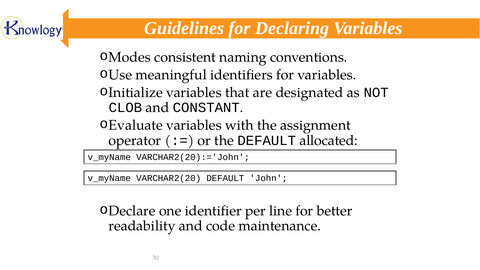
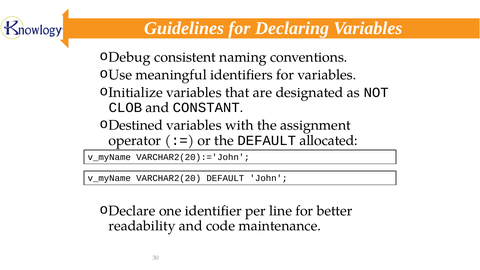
Modes: Modes -> Debug
Evaluate: Evaluate -> Destined
